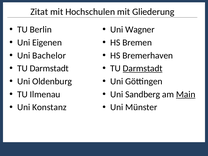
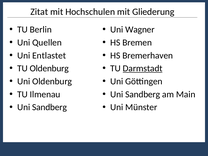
Eigenen: Eigenen -> Quellen
Bachelor: Bachelor -> Entlastet
Darmstadt at (49, 68): Darmstadt -> Oldenburg
Main underline: present -> none
Konstanz at (49, 107): Konstanz -> Sandberg
